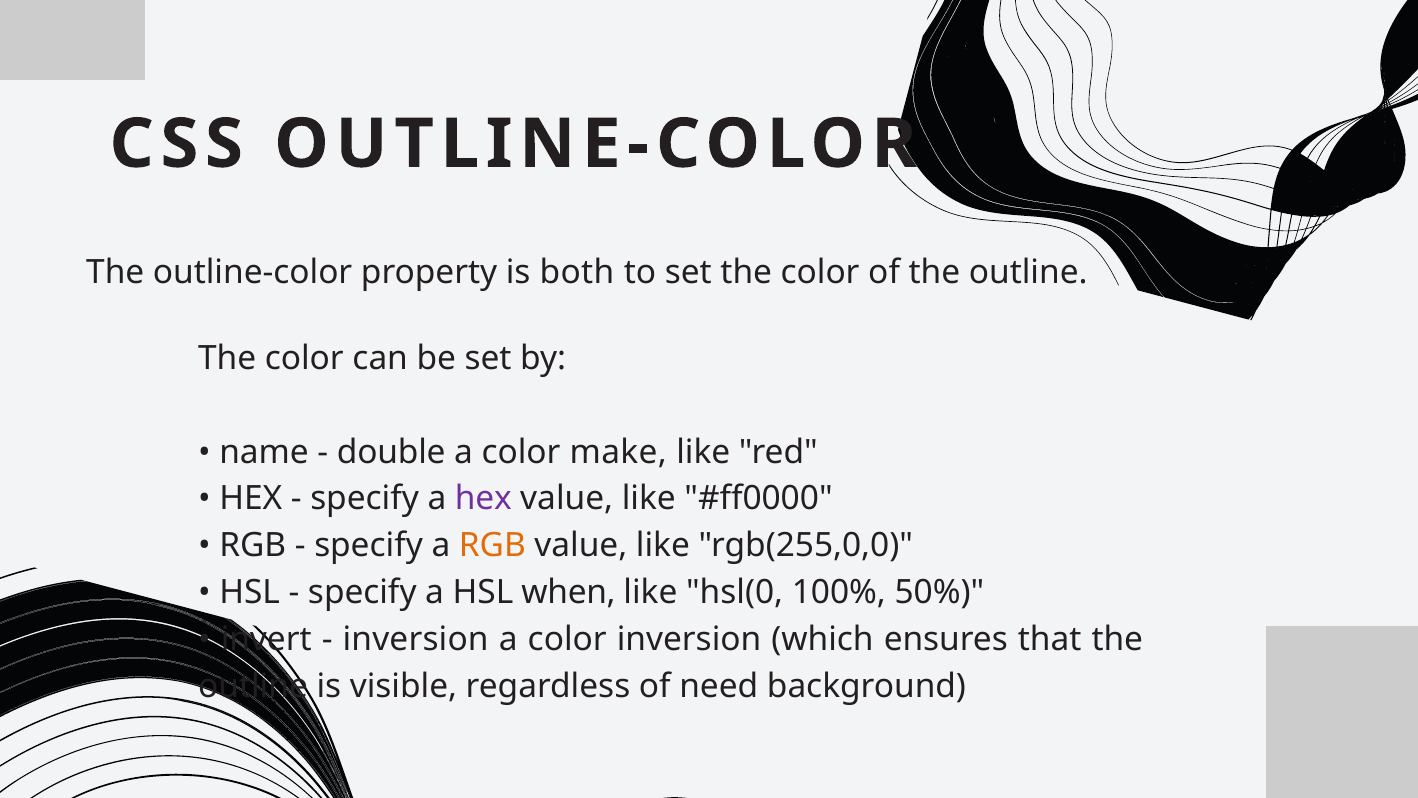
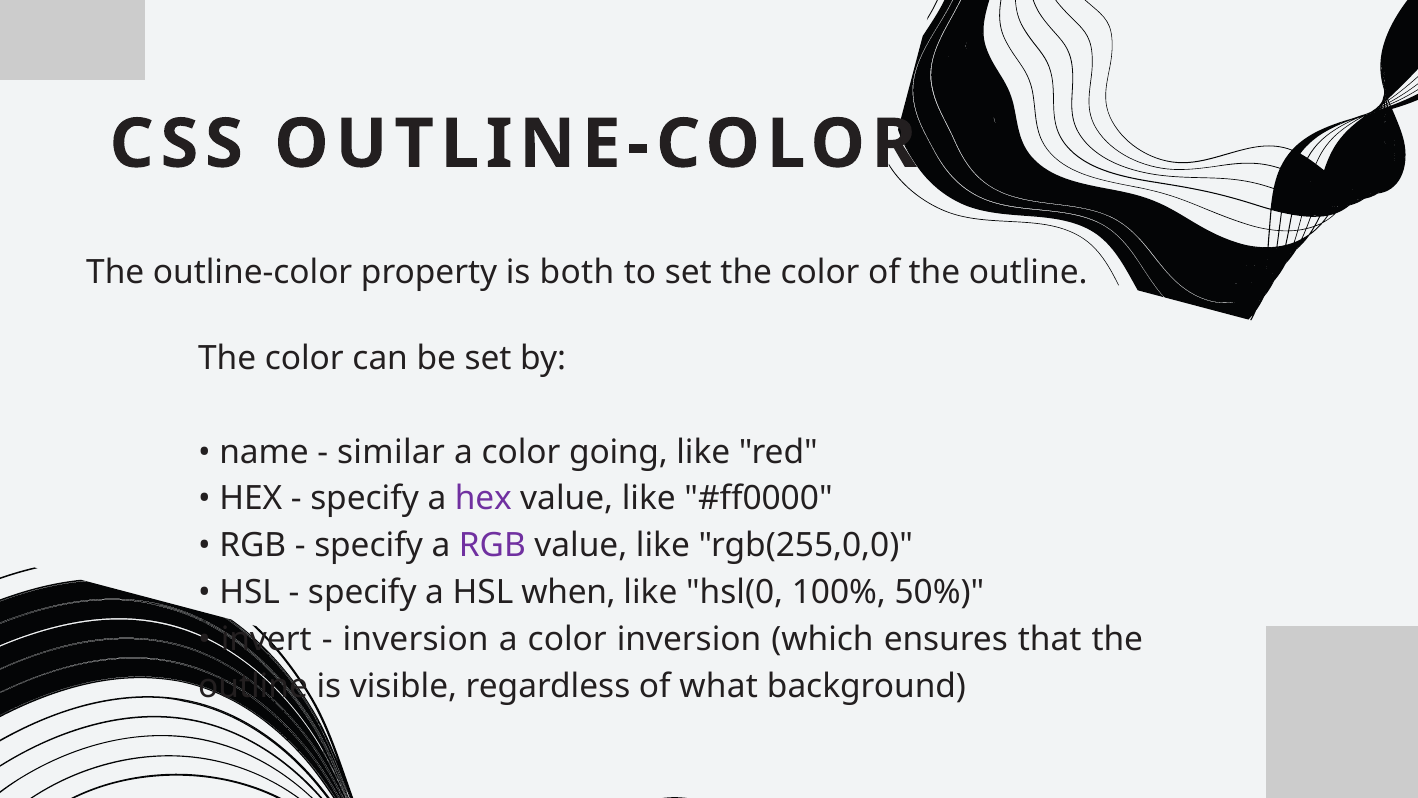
double: double -> similar
make: make -> going
RGB at (492, 546) colour: orange -> purple
need: need -> what
